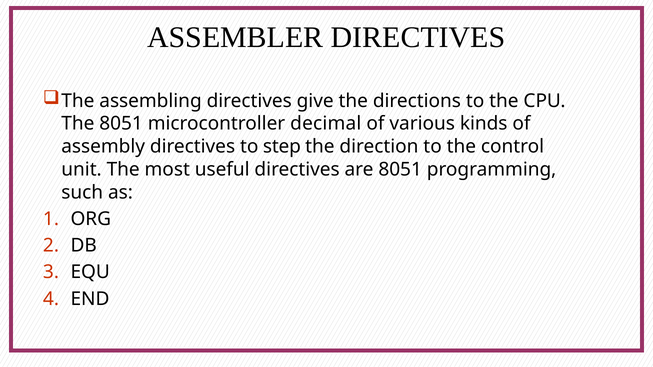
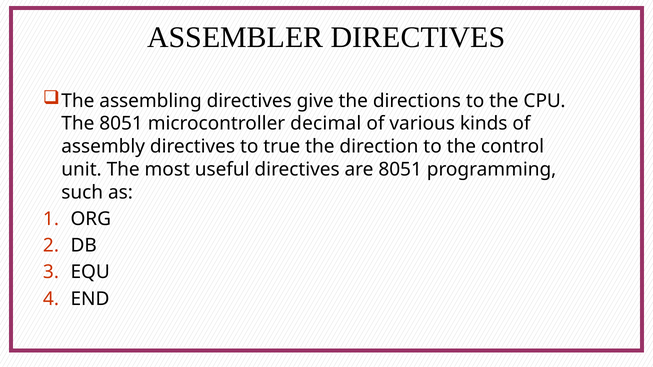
step: step -> true
